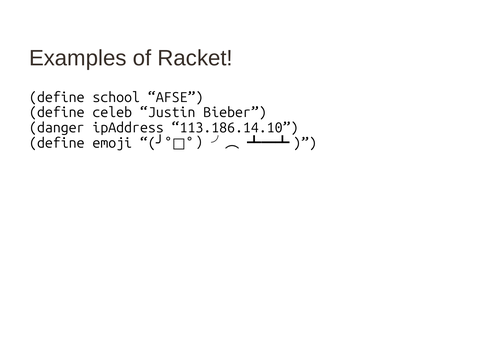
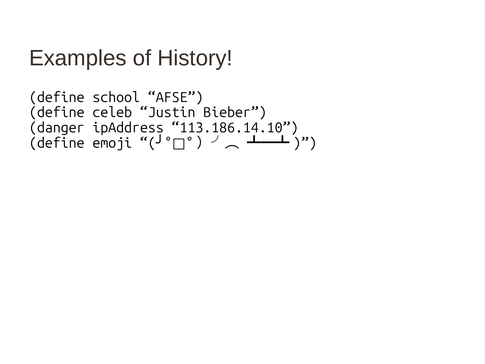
Racket: Racket -> History
